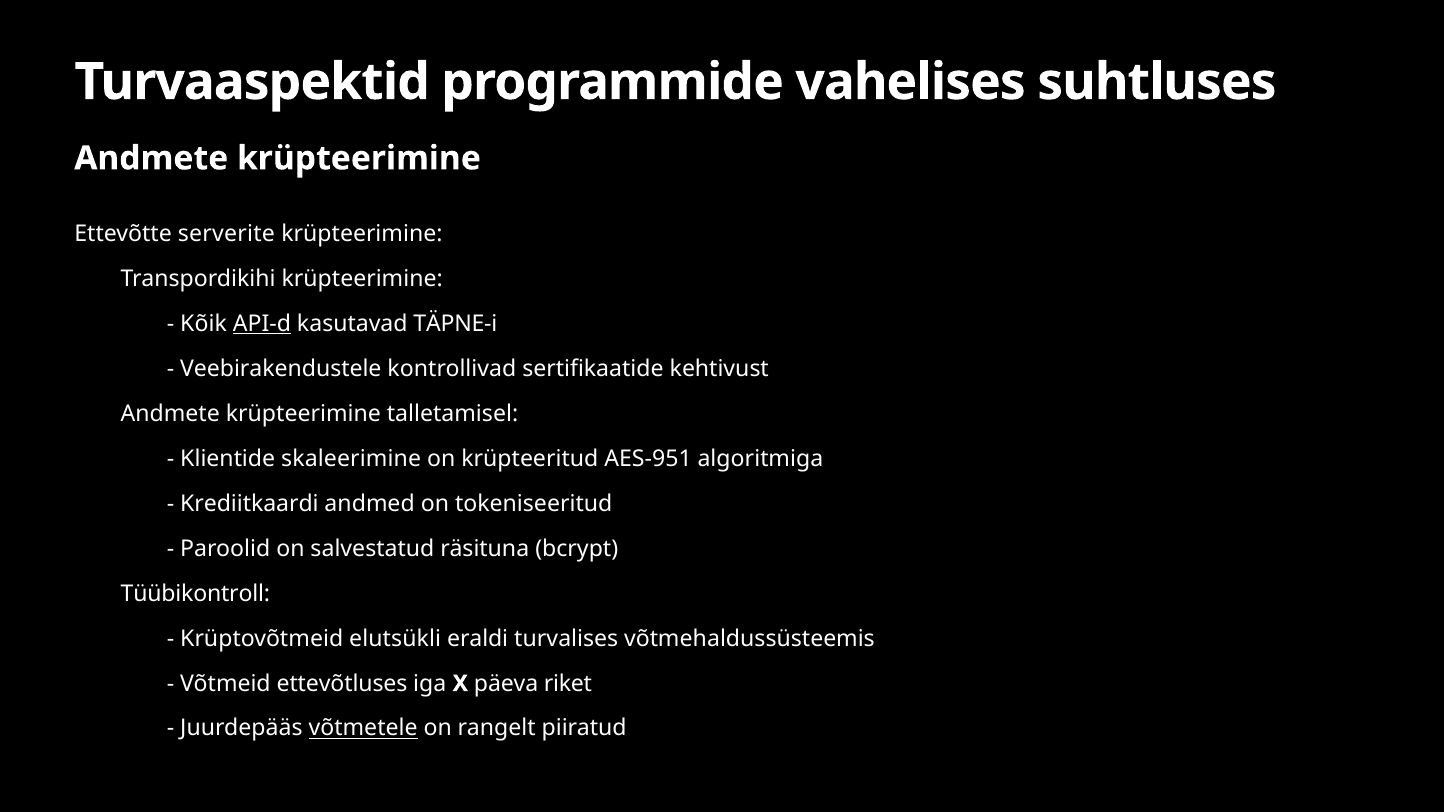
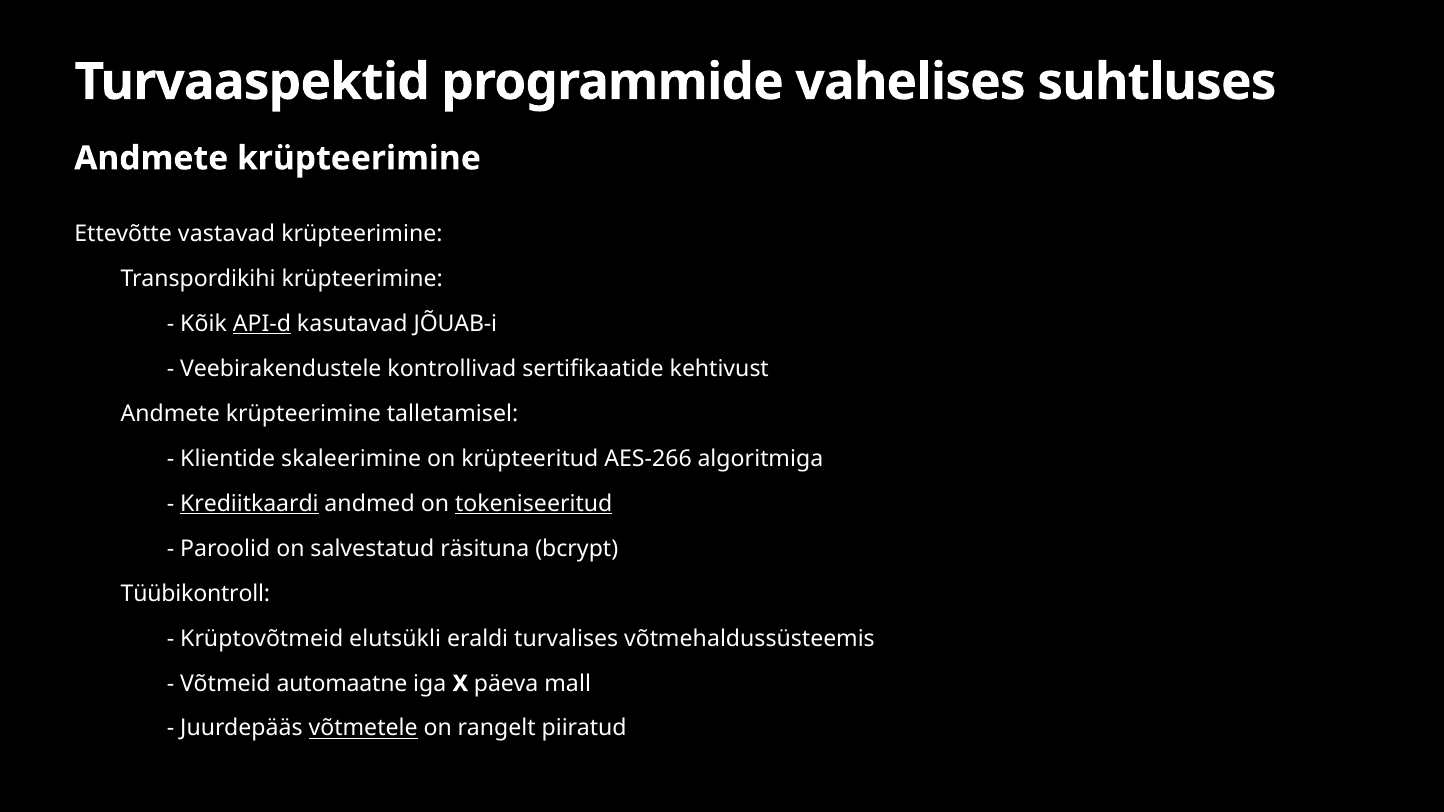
serverite: serverite -> vastavad
TÄPNE-i: TÄPNE-i -> JÕUAB-i
AES-951: AES-951 -> AES-266
Krediitkaardi underline: none -> present
tokeniseeritud underline: none -> present
ettevõtluses: ettevõtluses -> automaatne
riket: riket -> mall
